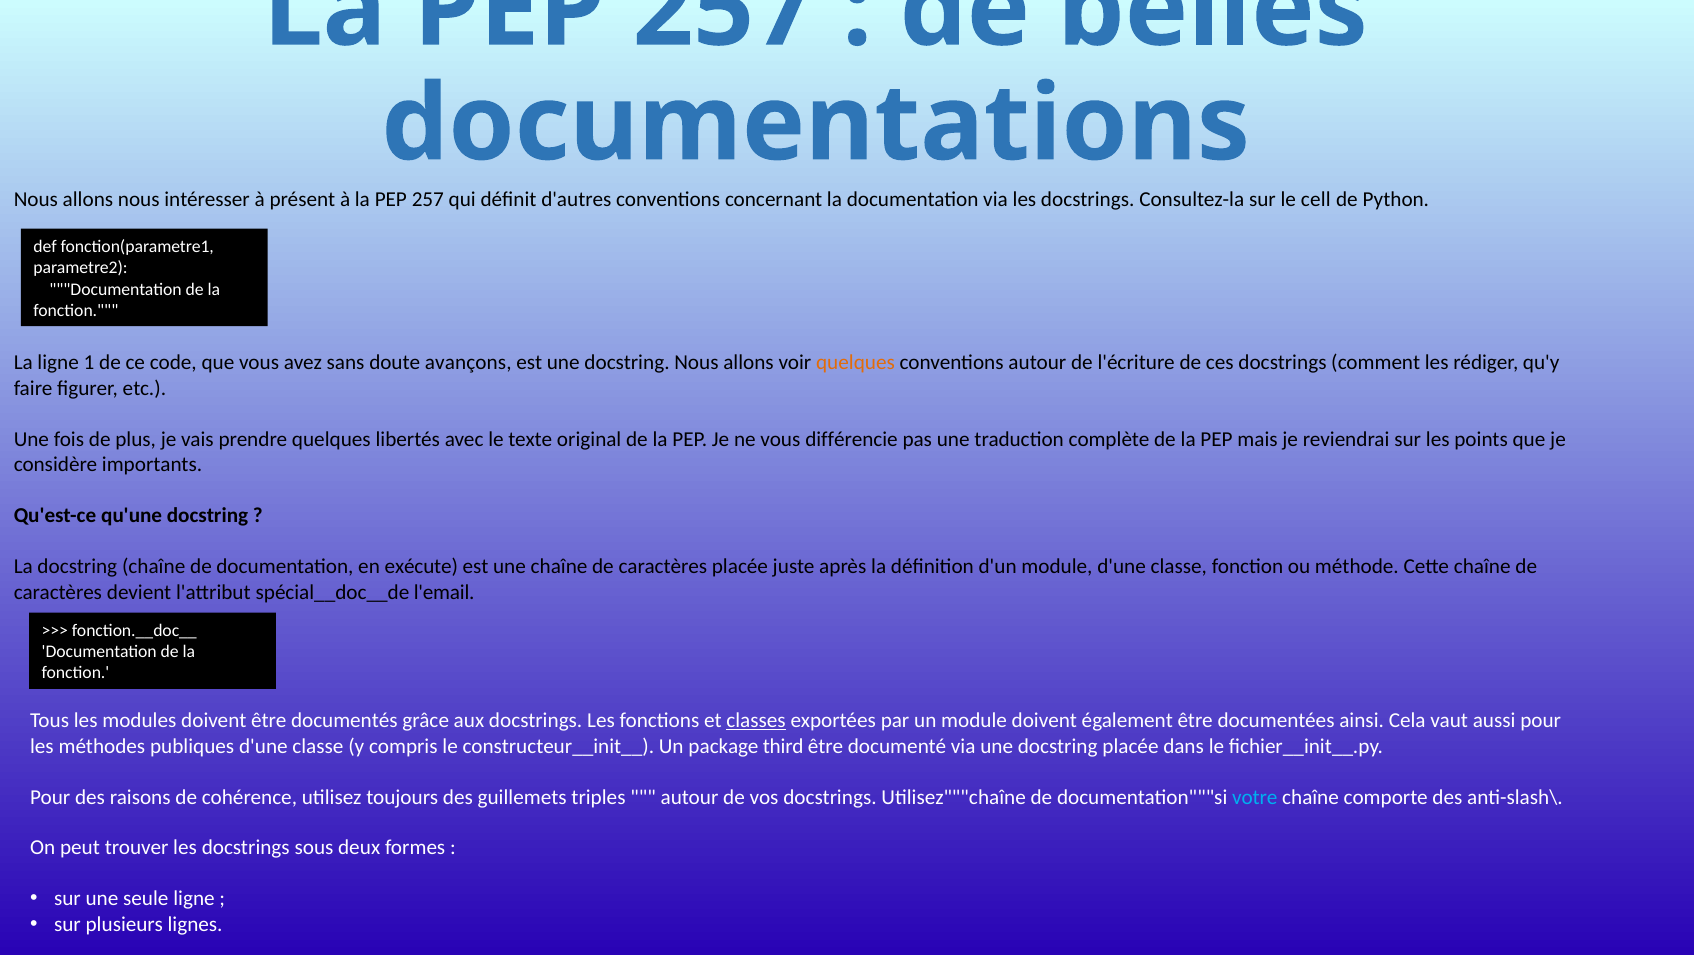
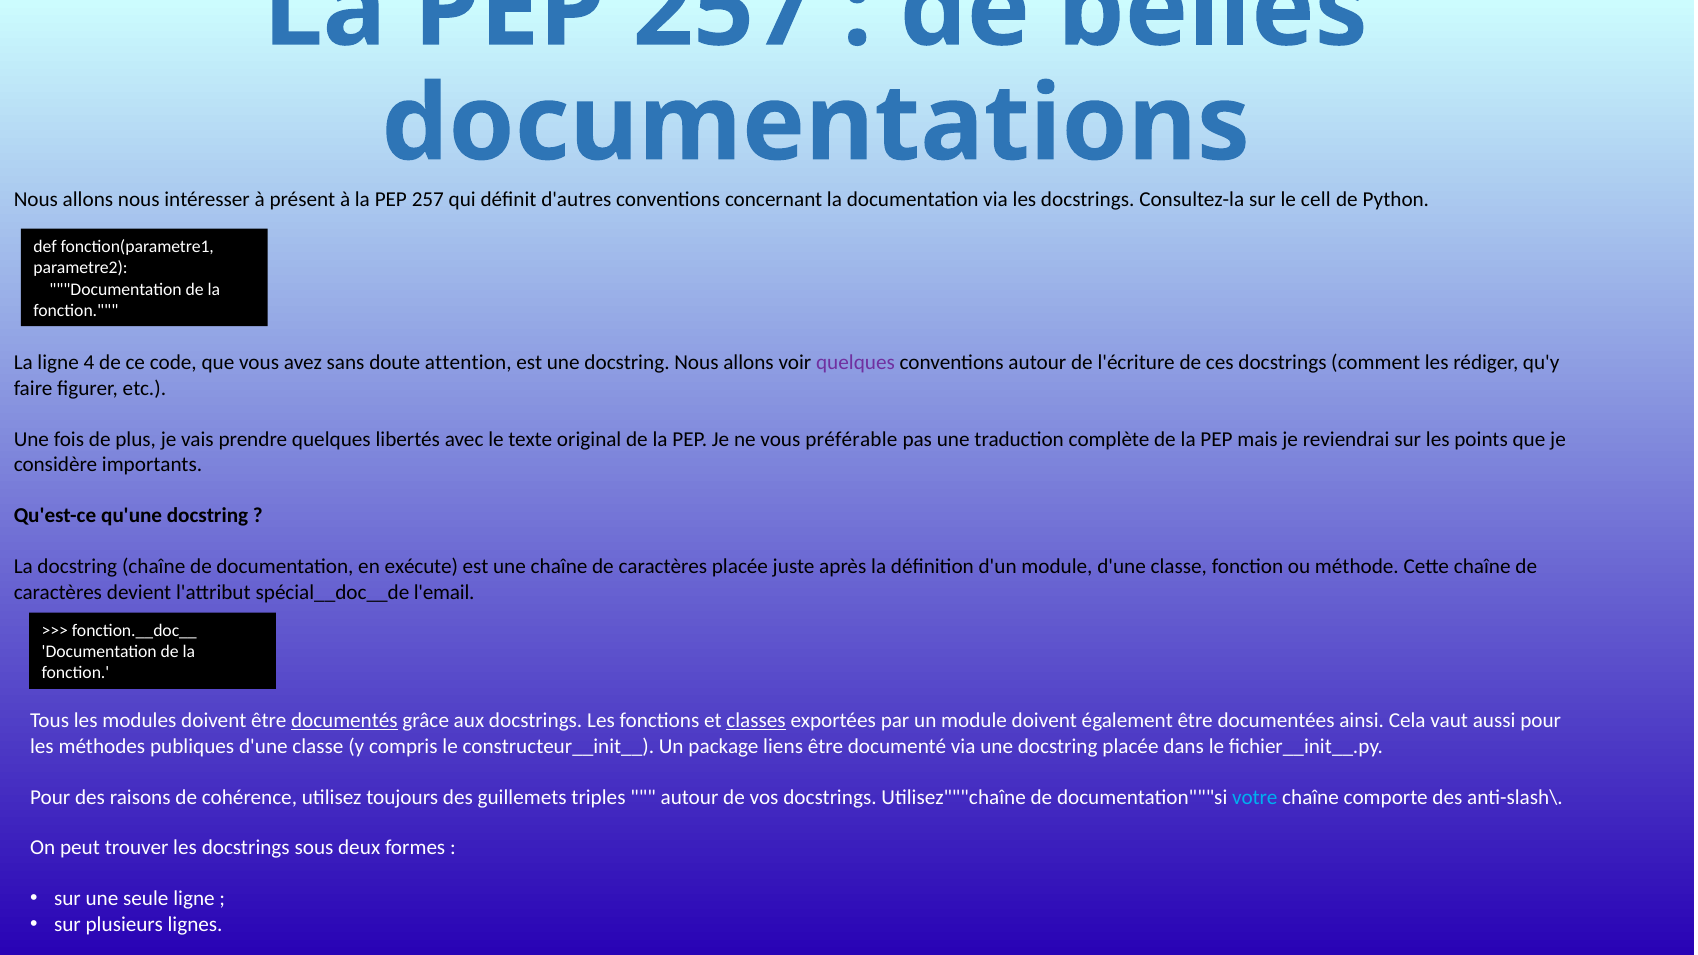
1: 1 -> 4
avançons: avançons -> attention
quelques at (855, 363) colour: orange -> purple
différencie: différencie -> préférable
documentés underline: none -> present
third: third -> liens
